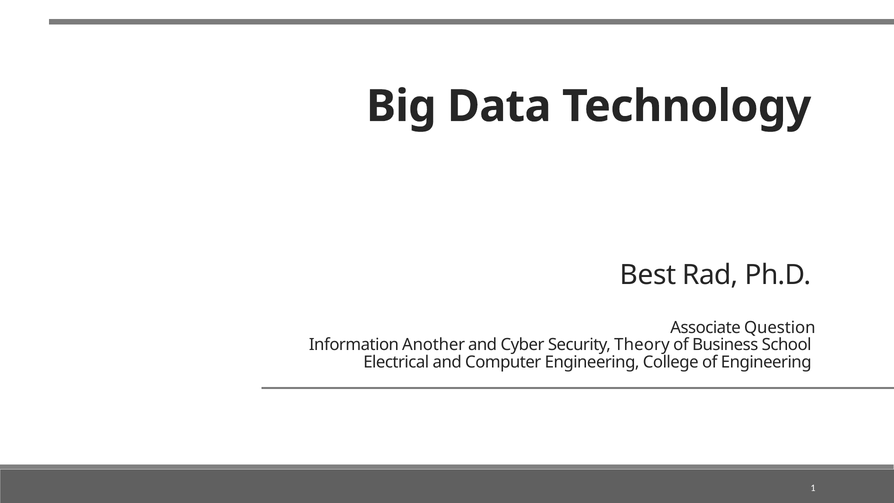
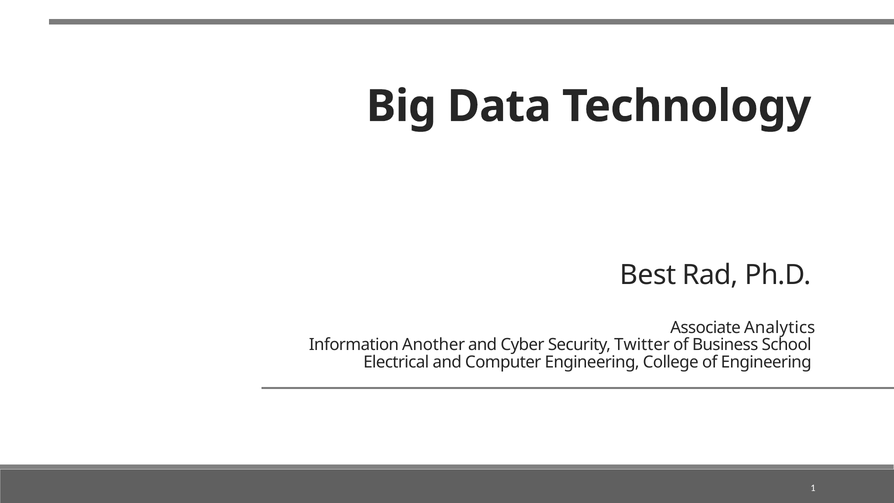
Question: Question -> Analytics
Theory: Theory -> Twitter
